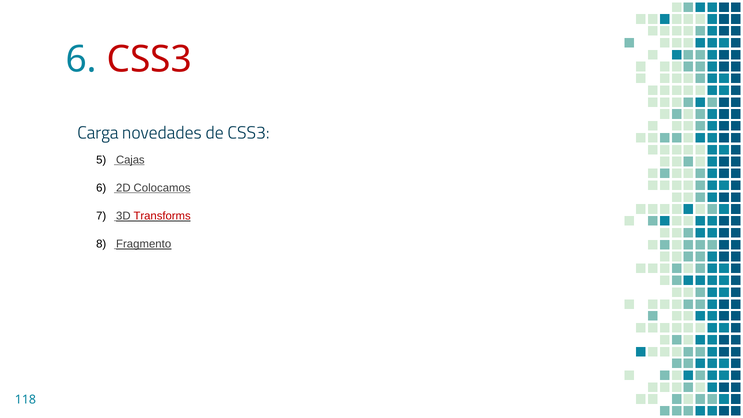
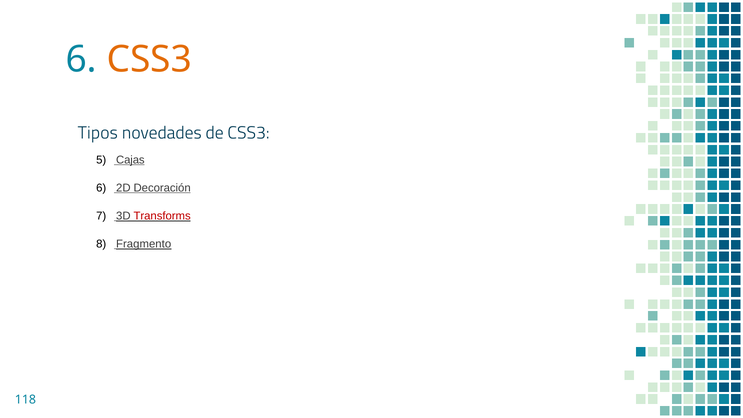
CSS3 at (149, 59) colour: red -> orange
Carga: Carga -> Tipos
Colocamos: Colocamos -> Decoración
